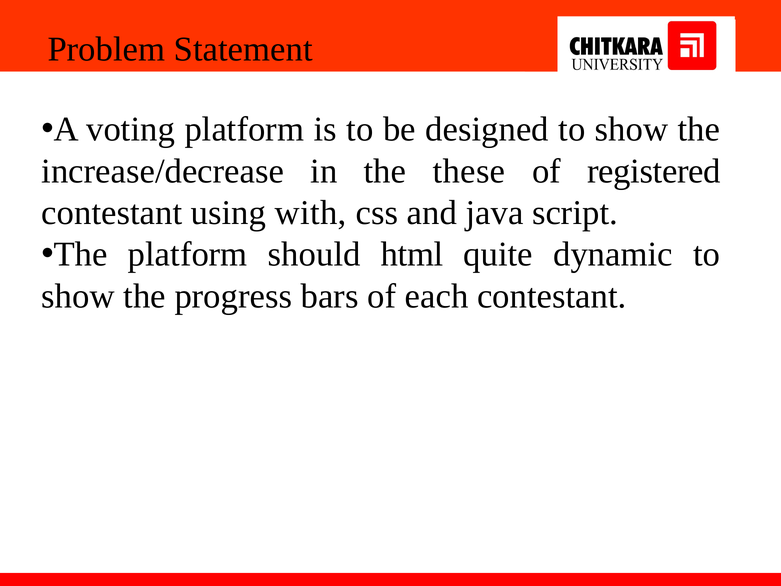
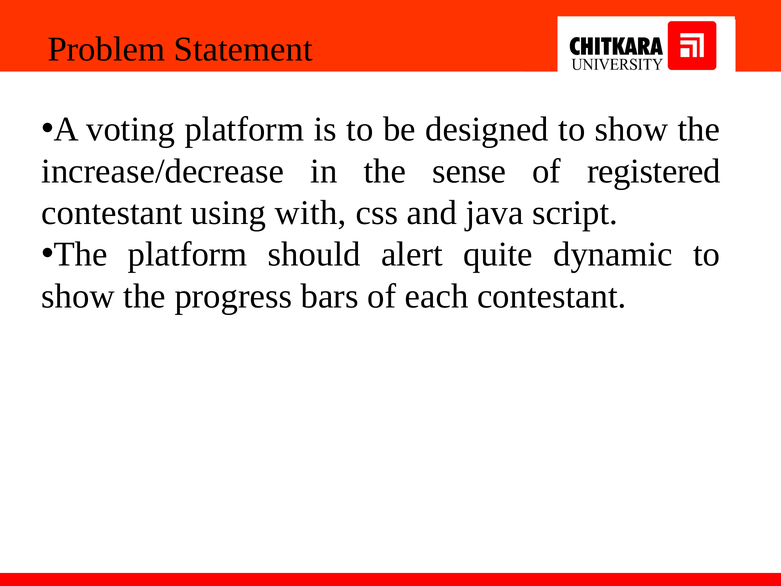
these: these -> sense
html: html -> alert
